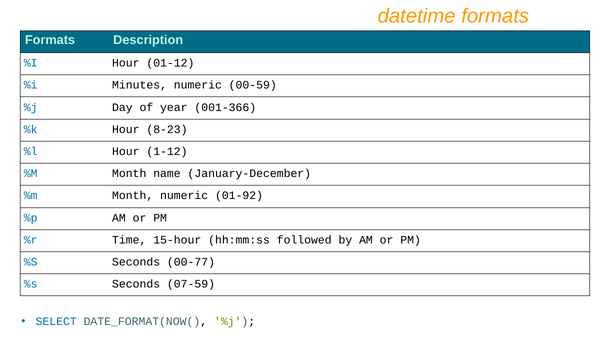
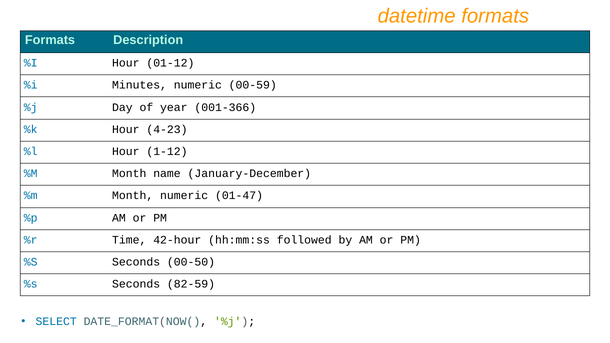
8-23: 8-23 -> 4-23
01-92: 01-92 -> 01-47
15-hour: 15-hour -> 42-hour
00-77: 00-77 -> 00-50
07-59: 07-59 -> 82-59
